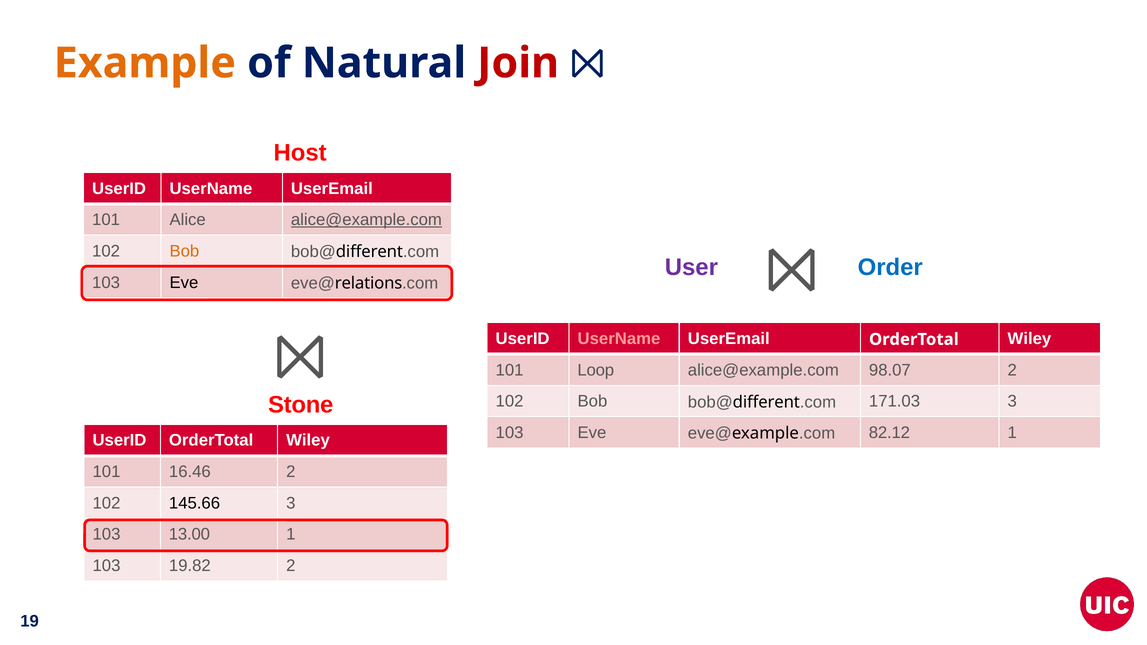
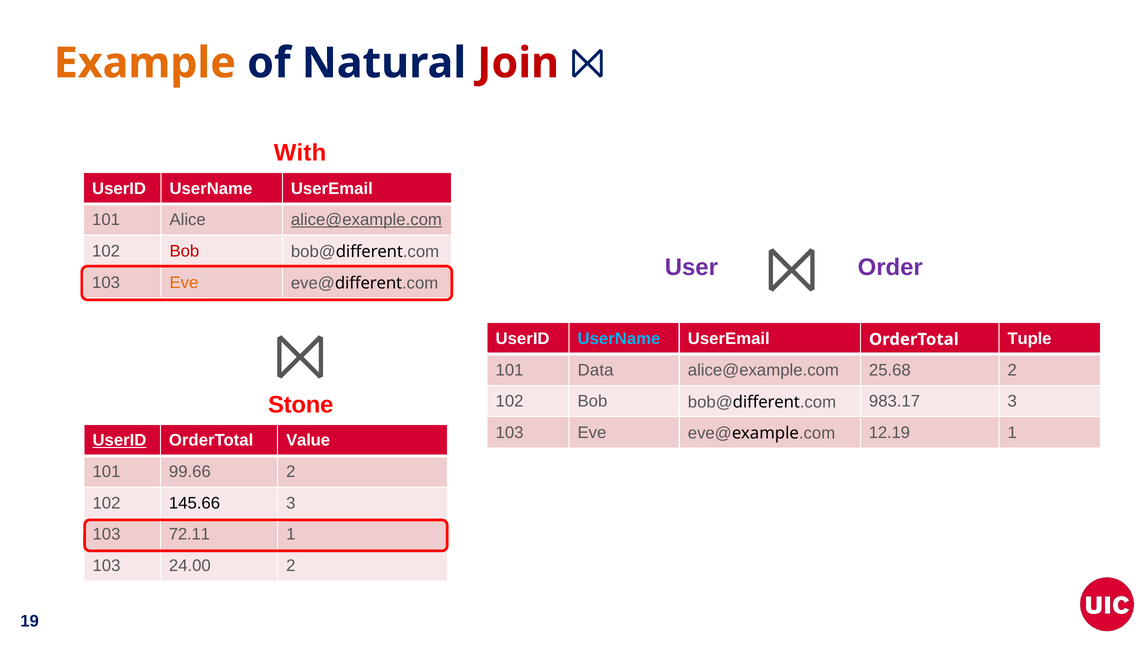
Host: Host -> With
Bob at (184, 251) colour: orange -> red
Order colour: blue -> purple
Eve at (184, 283) colour: black -> orange
relations at (369, 283): relations -> different
UserName at (619, 339) colour: pink -> light blue
UserEmail OrderTotal Wiley: Wiley -> Tuple
Loop: Loop -> Data
98.07: 98.07 -> 25.68
171.03: 171.03 -> 983.17
82.12: 82.12 -> 12.19
UserID at (119, 441) underline: none -> present
Wiley at (308, 441): Wiley -> Value
16.46: 16.46 -> 99.66
13.00: 13.00 -> 72.11
19.82: 19.82 -> 24.00
